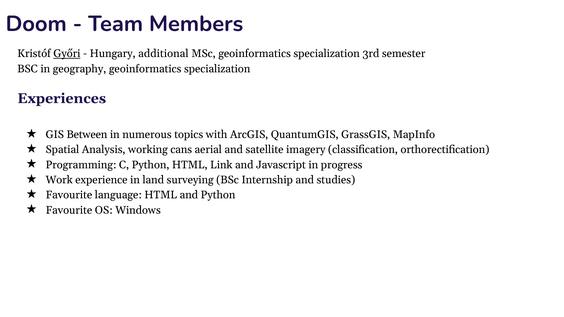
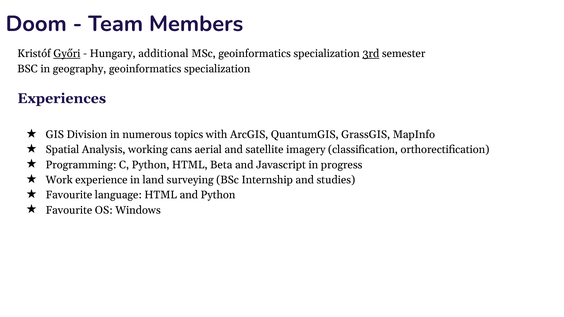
3rd underline: none -> present
Between: Between -> Division
Link: Link -> Beta
